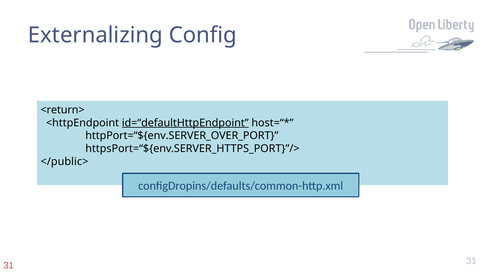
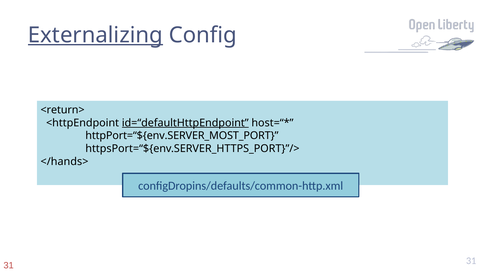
Externalizing underline: none -> present
httpPort=“${env.SERVER_OVER_PORT: httpPort=“${env.SERVER_OVER_PORT -> httpPort=“${env.SERVER_MOST_PORT
</public>: </public> -> </hands>
